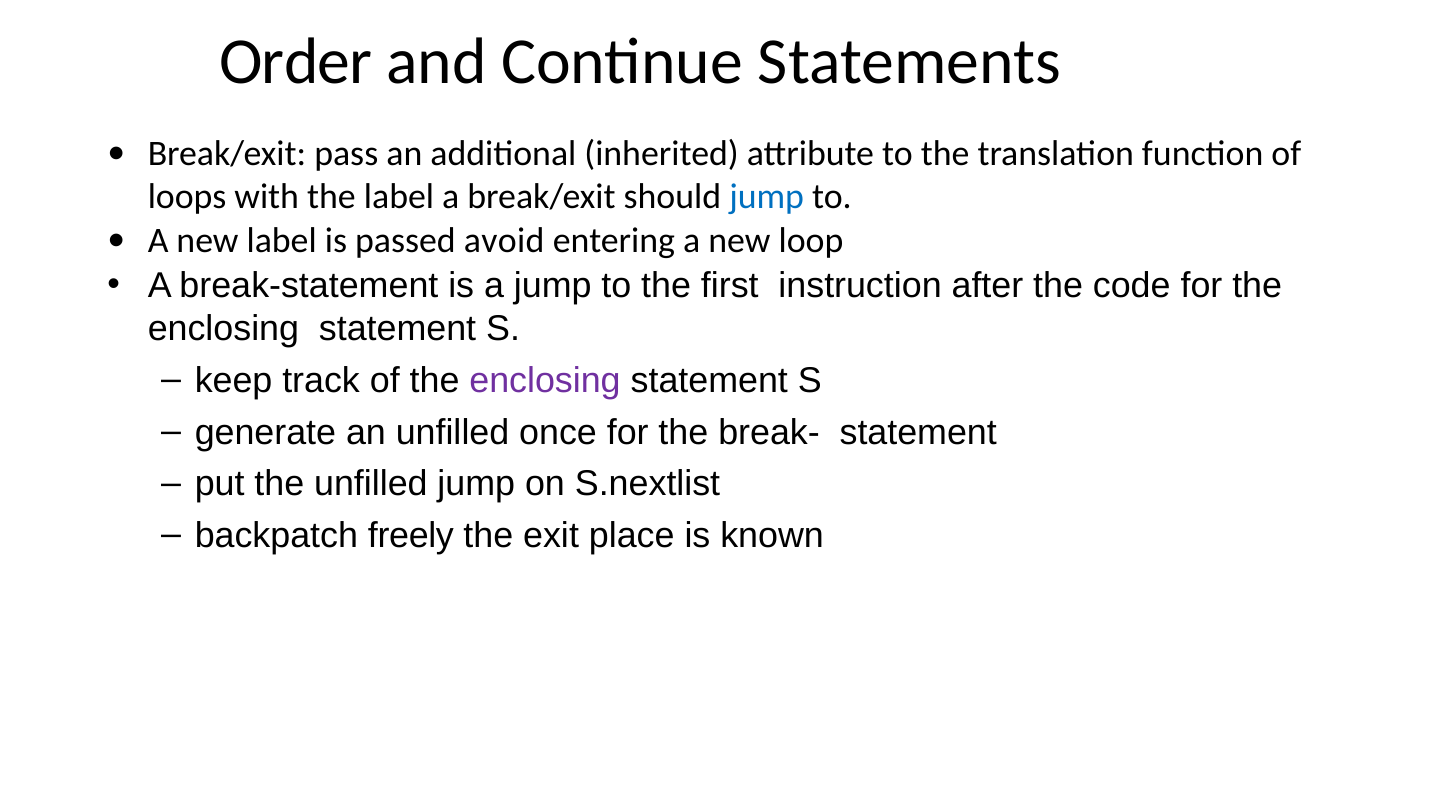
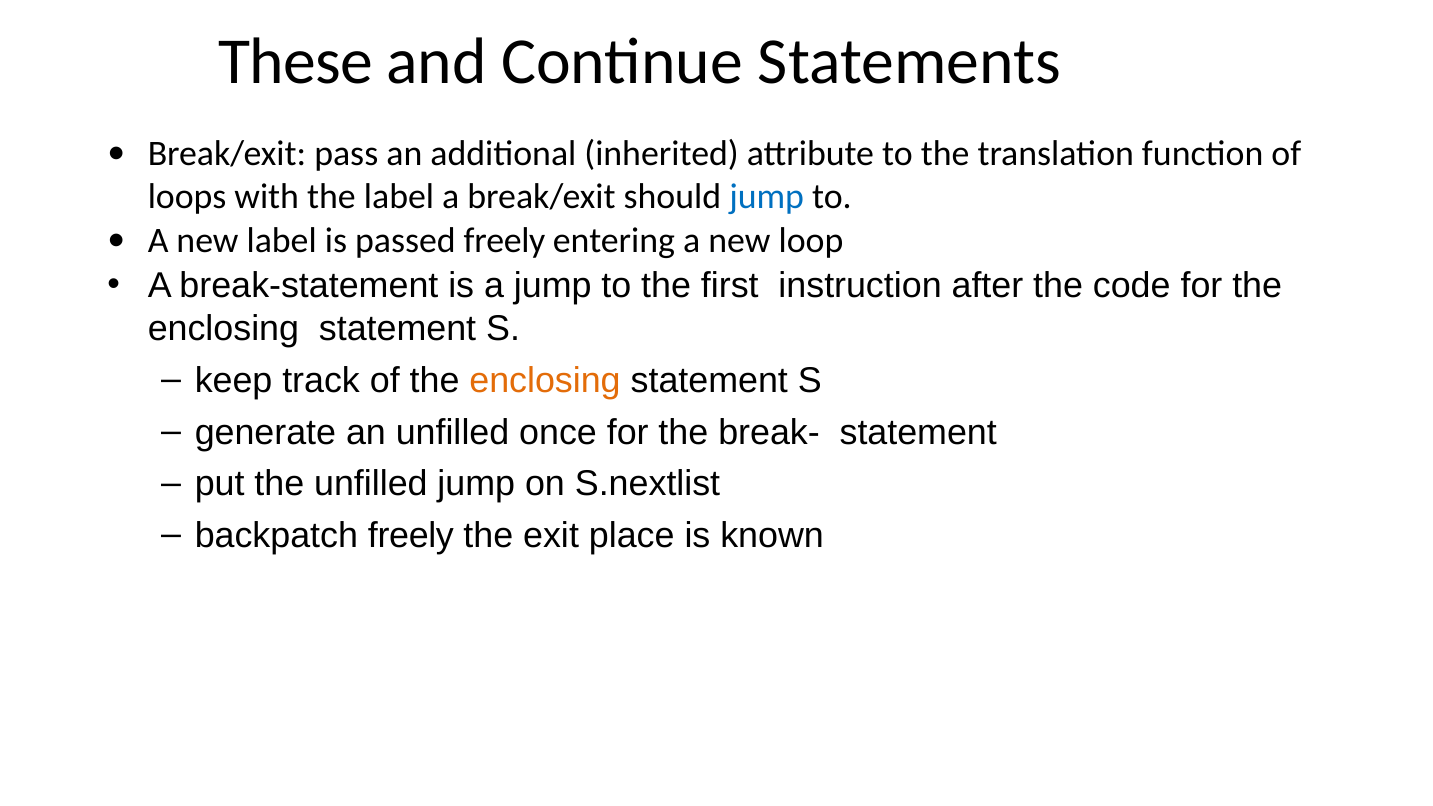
Order: Order -> These
passed avoid: avoid -> freely
enclosing at (545, 380) colour: purple -> orange
